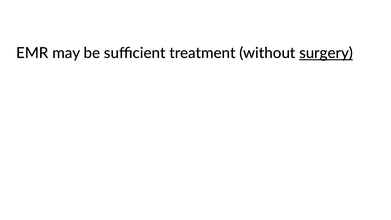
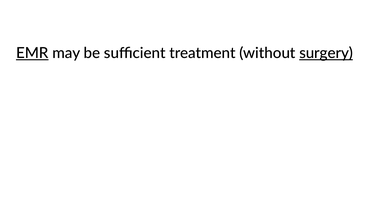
EMR underline: none -> present
